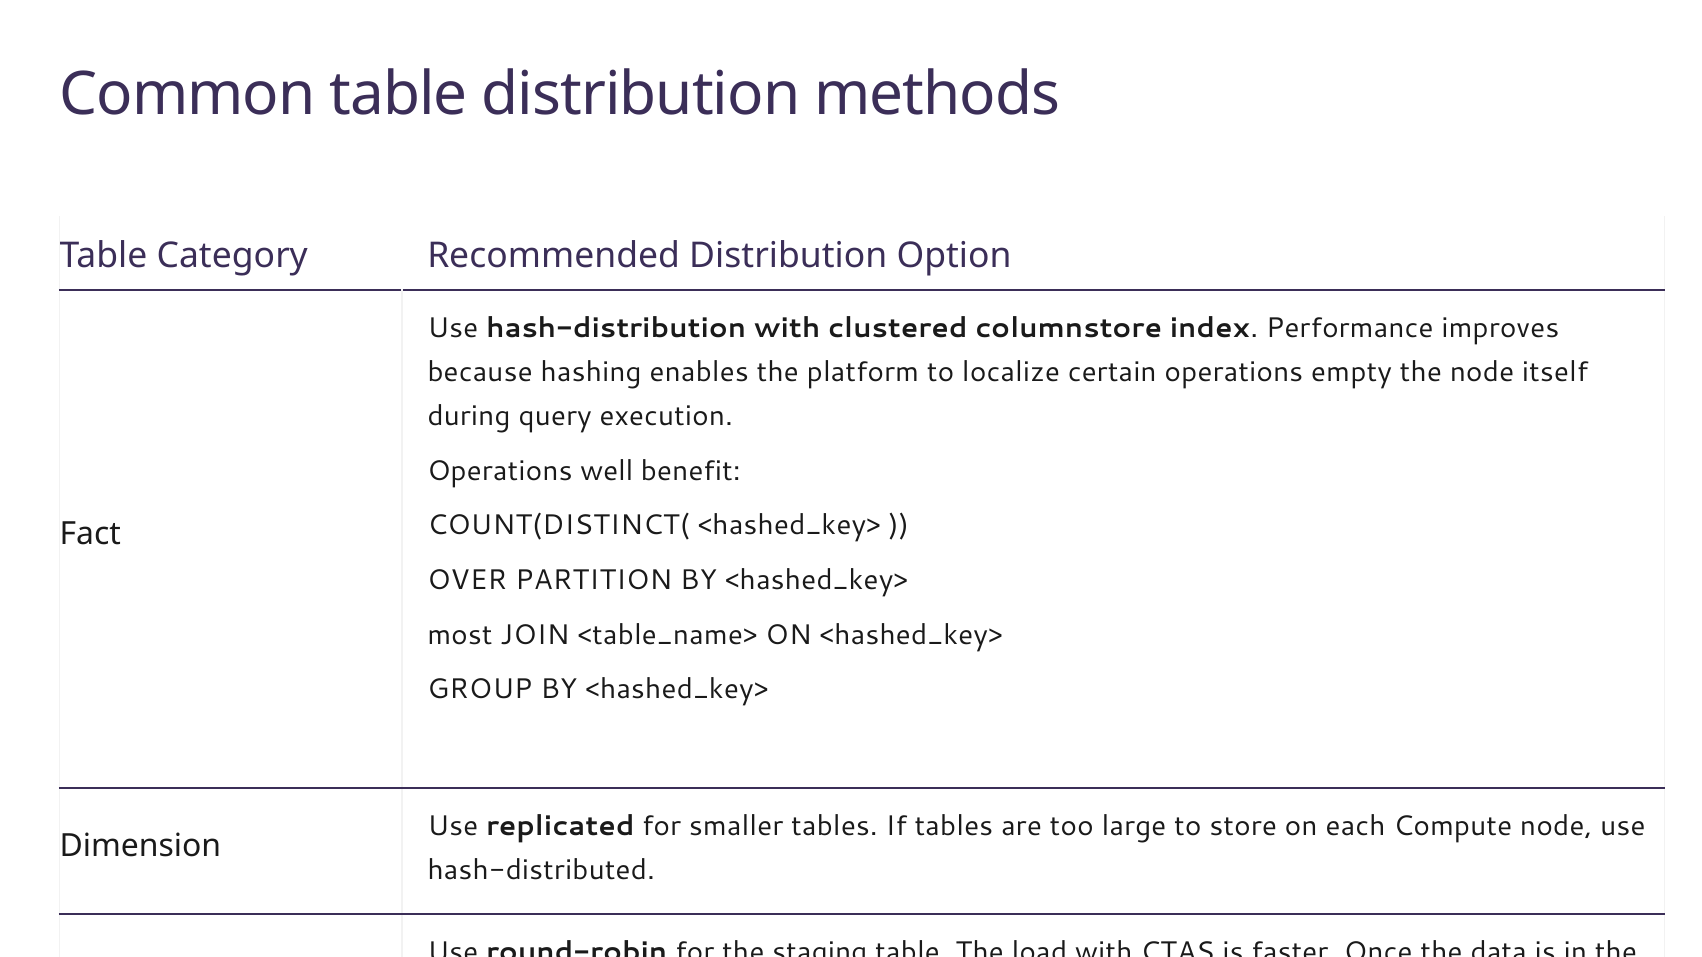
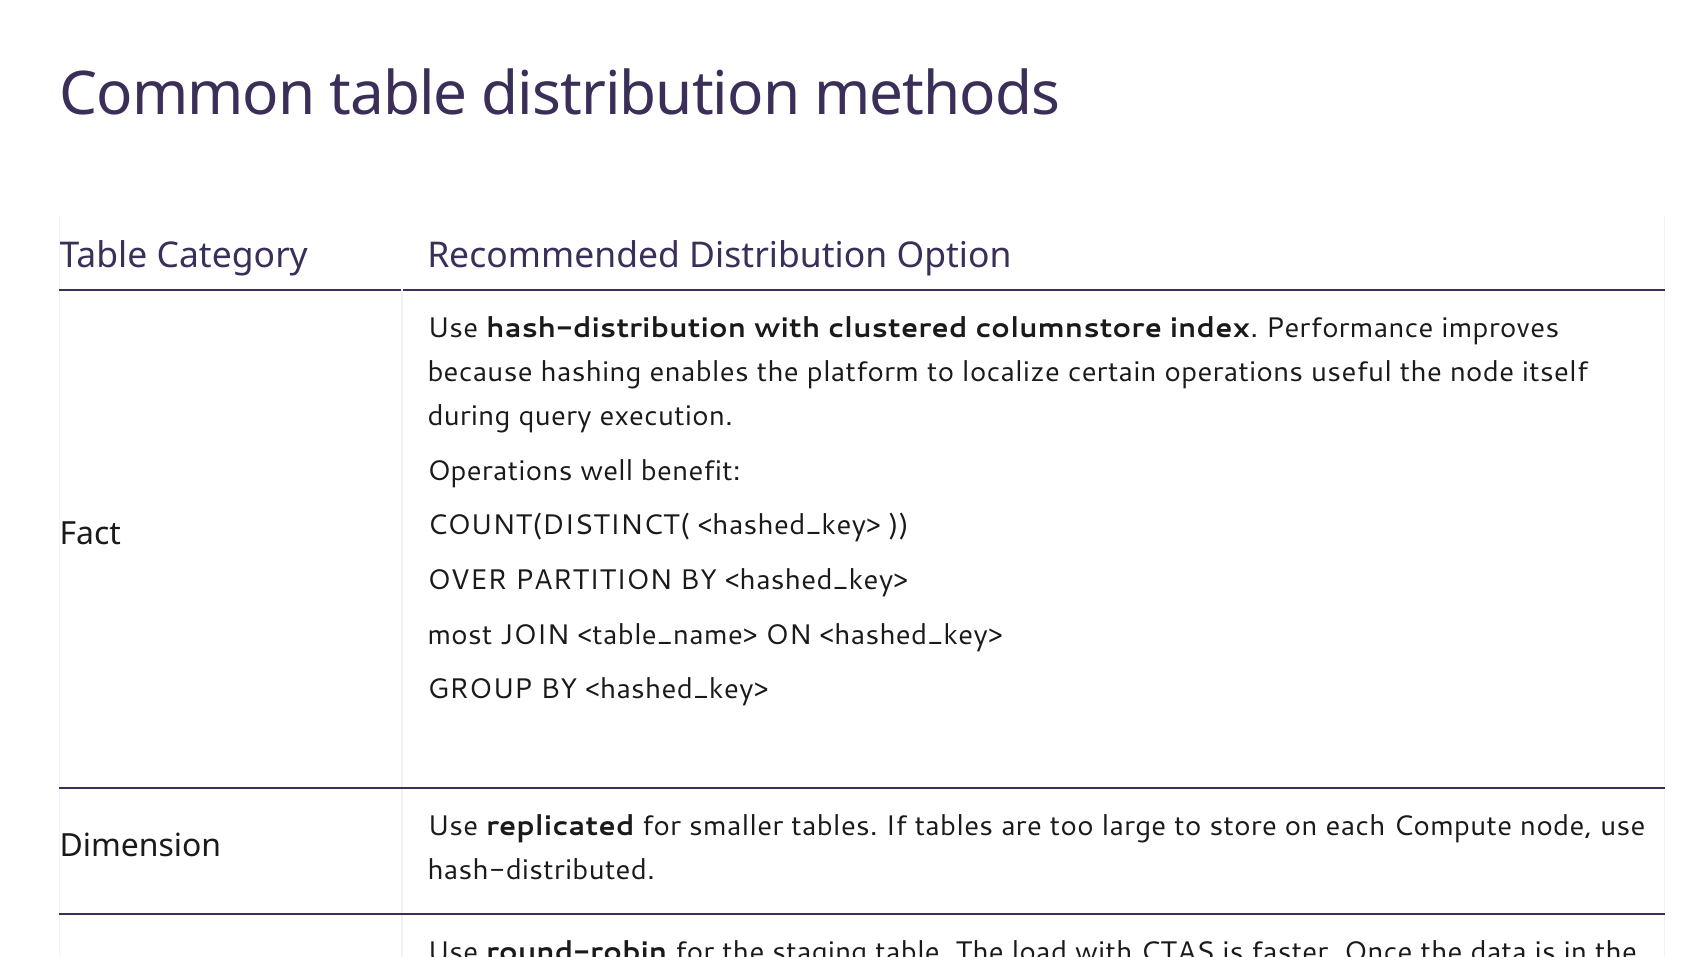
empty: empty -> useful
